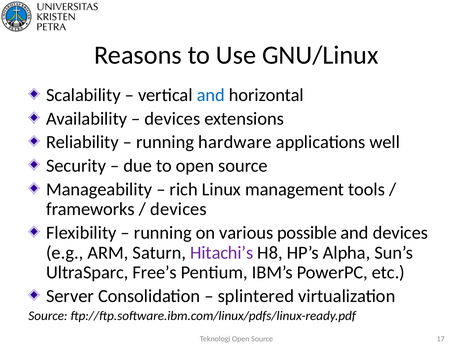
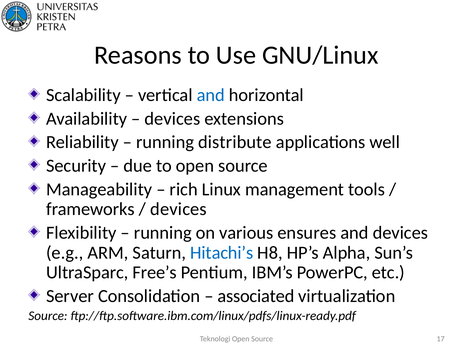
hardware: hardware -> distribute
possible: possible -> ensures
Hitachi’s colour: purple -> blue
splintered: splintered -> associated
